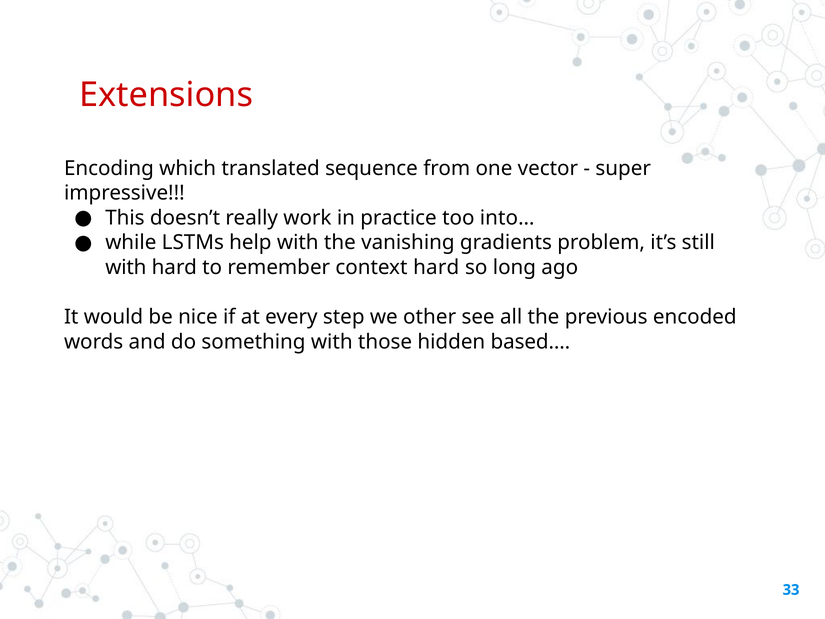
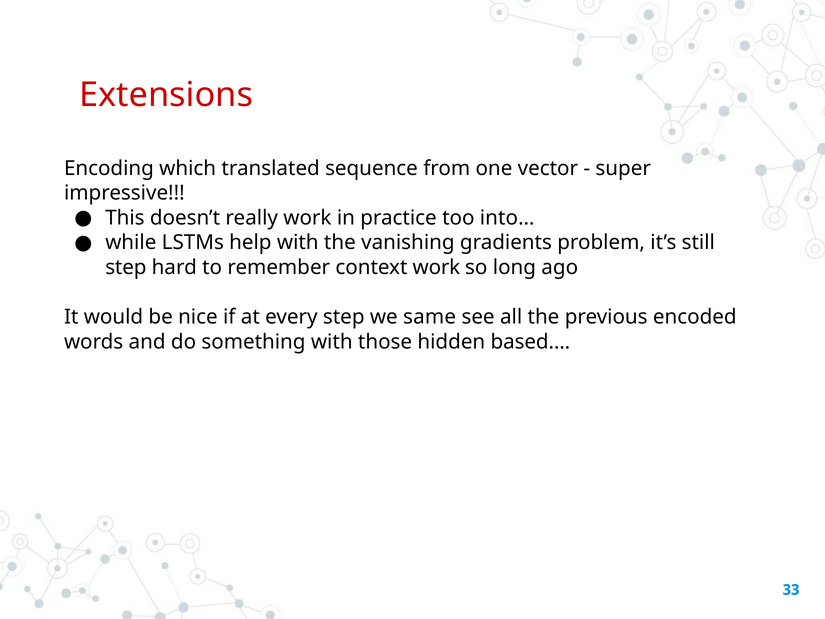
with at (126, 267): with -> step
context hard: hard -> work
other: other -> same
